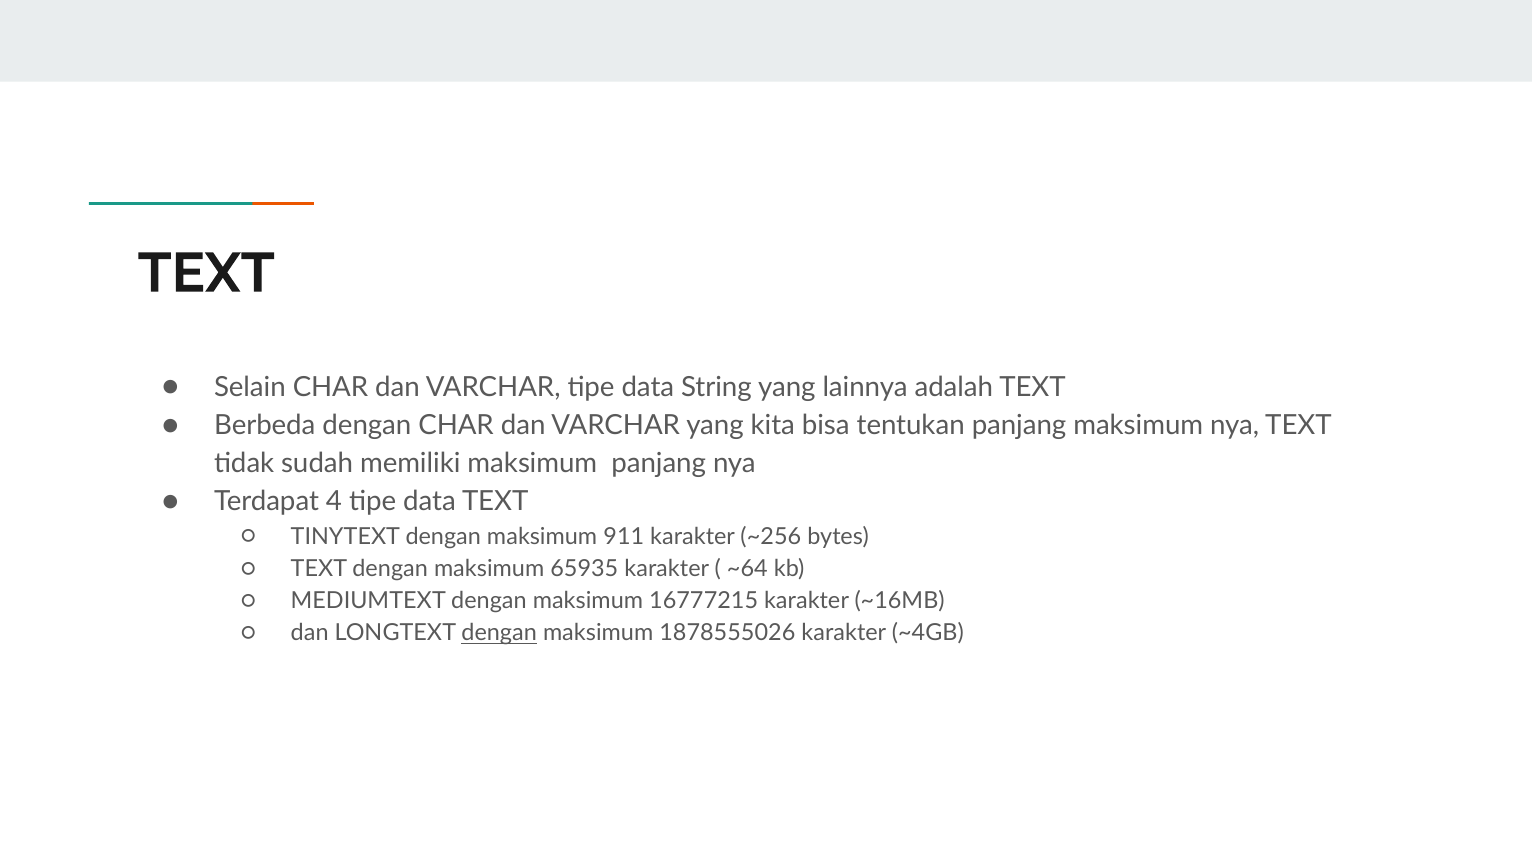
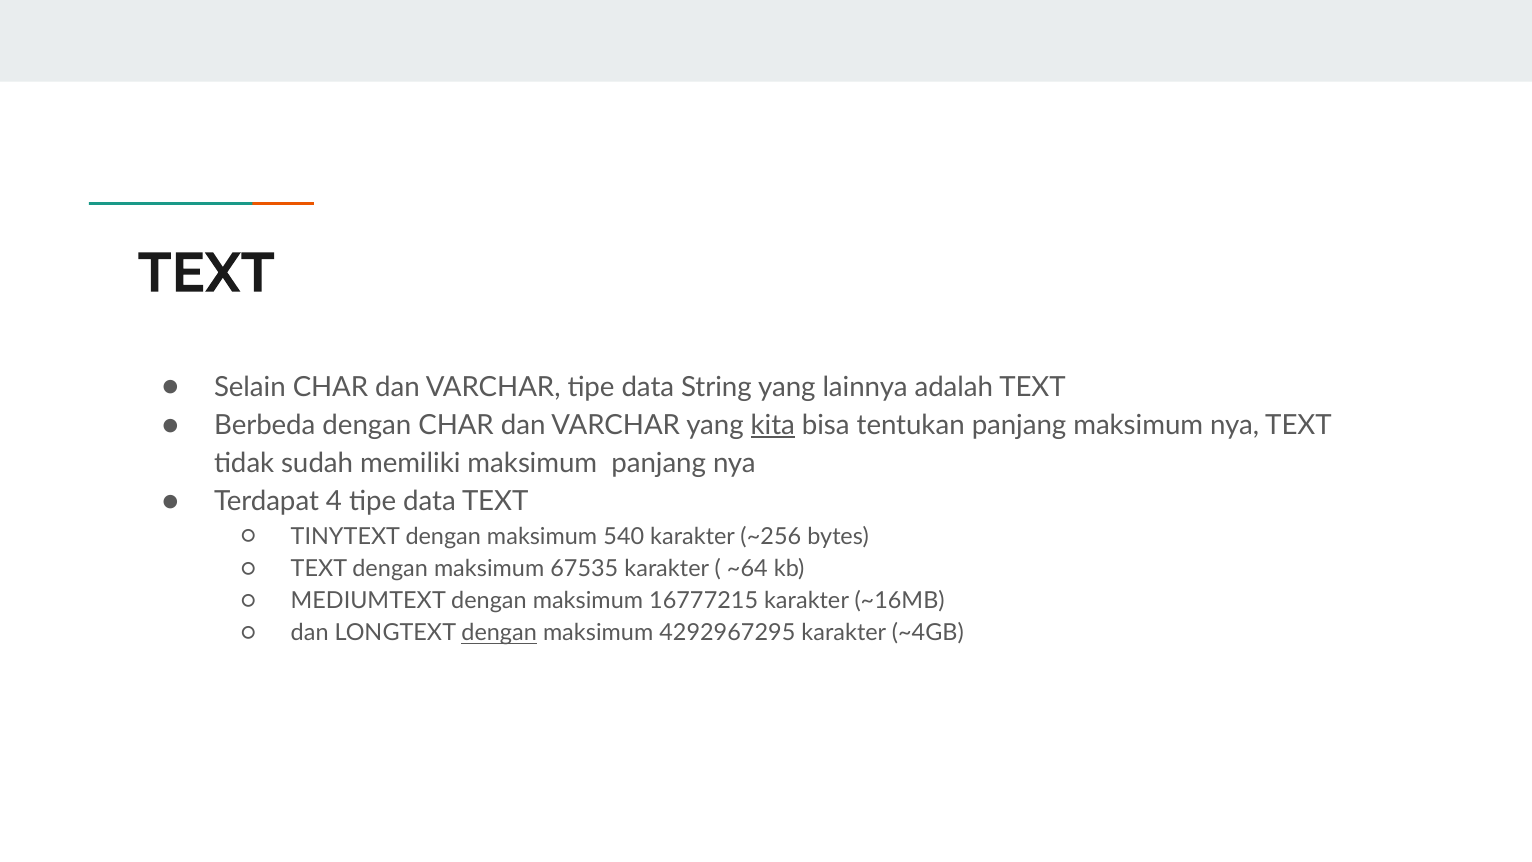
kita underline: none -> present
911: 911 -> 540
65935: 65935 -> 67535
1878555026: 1878555026 -> 4292967295
